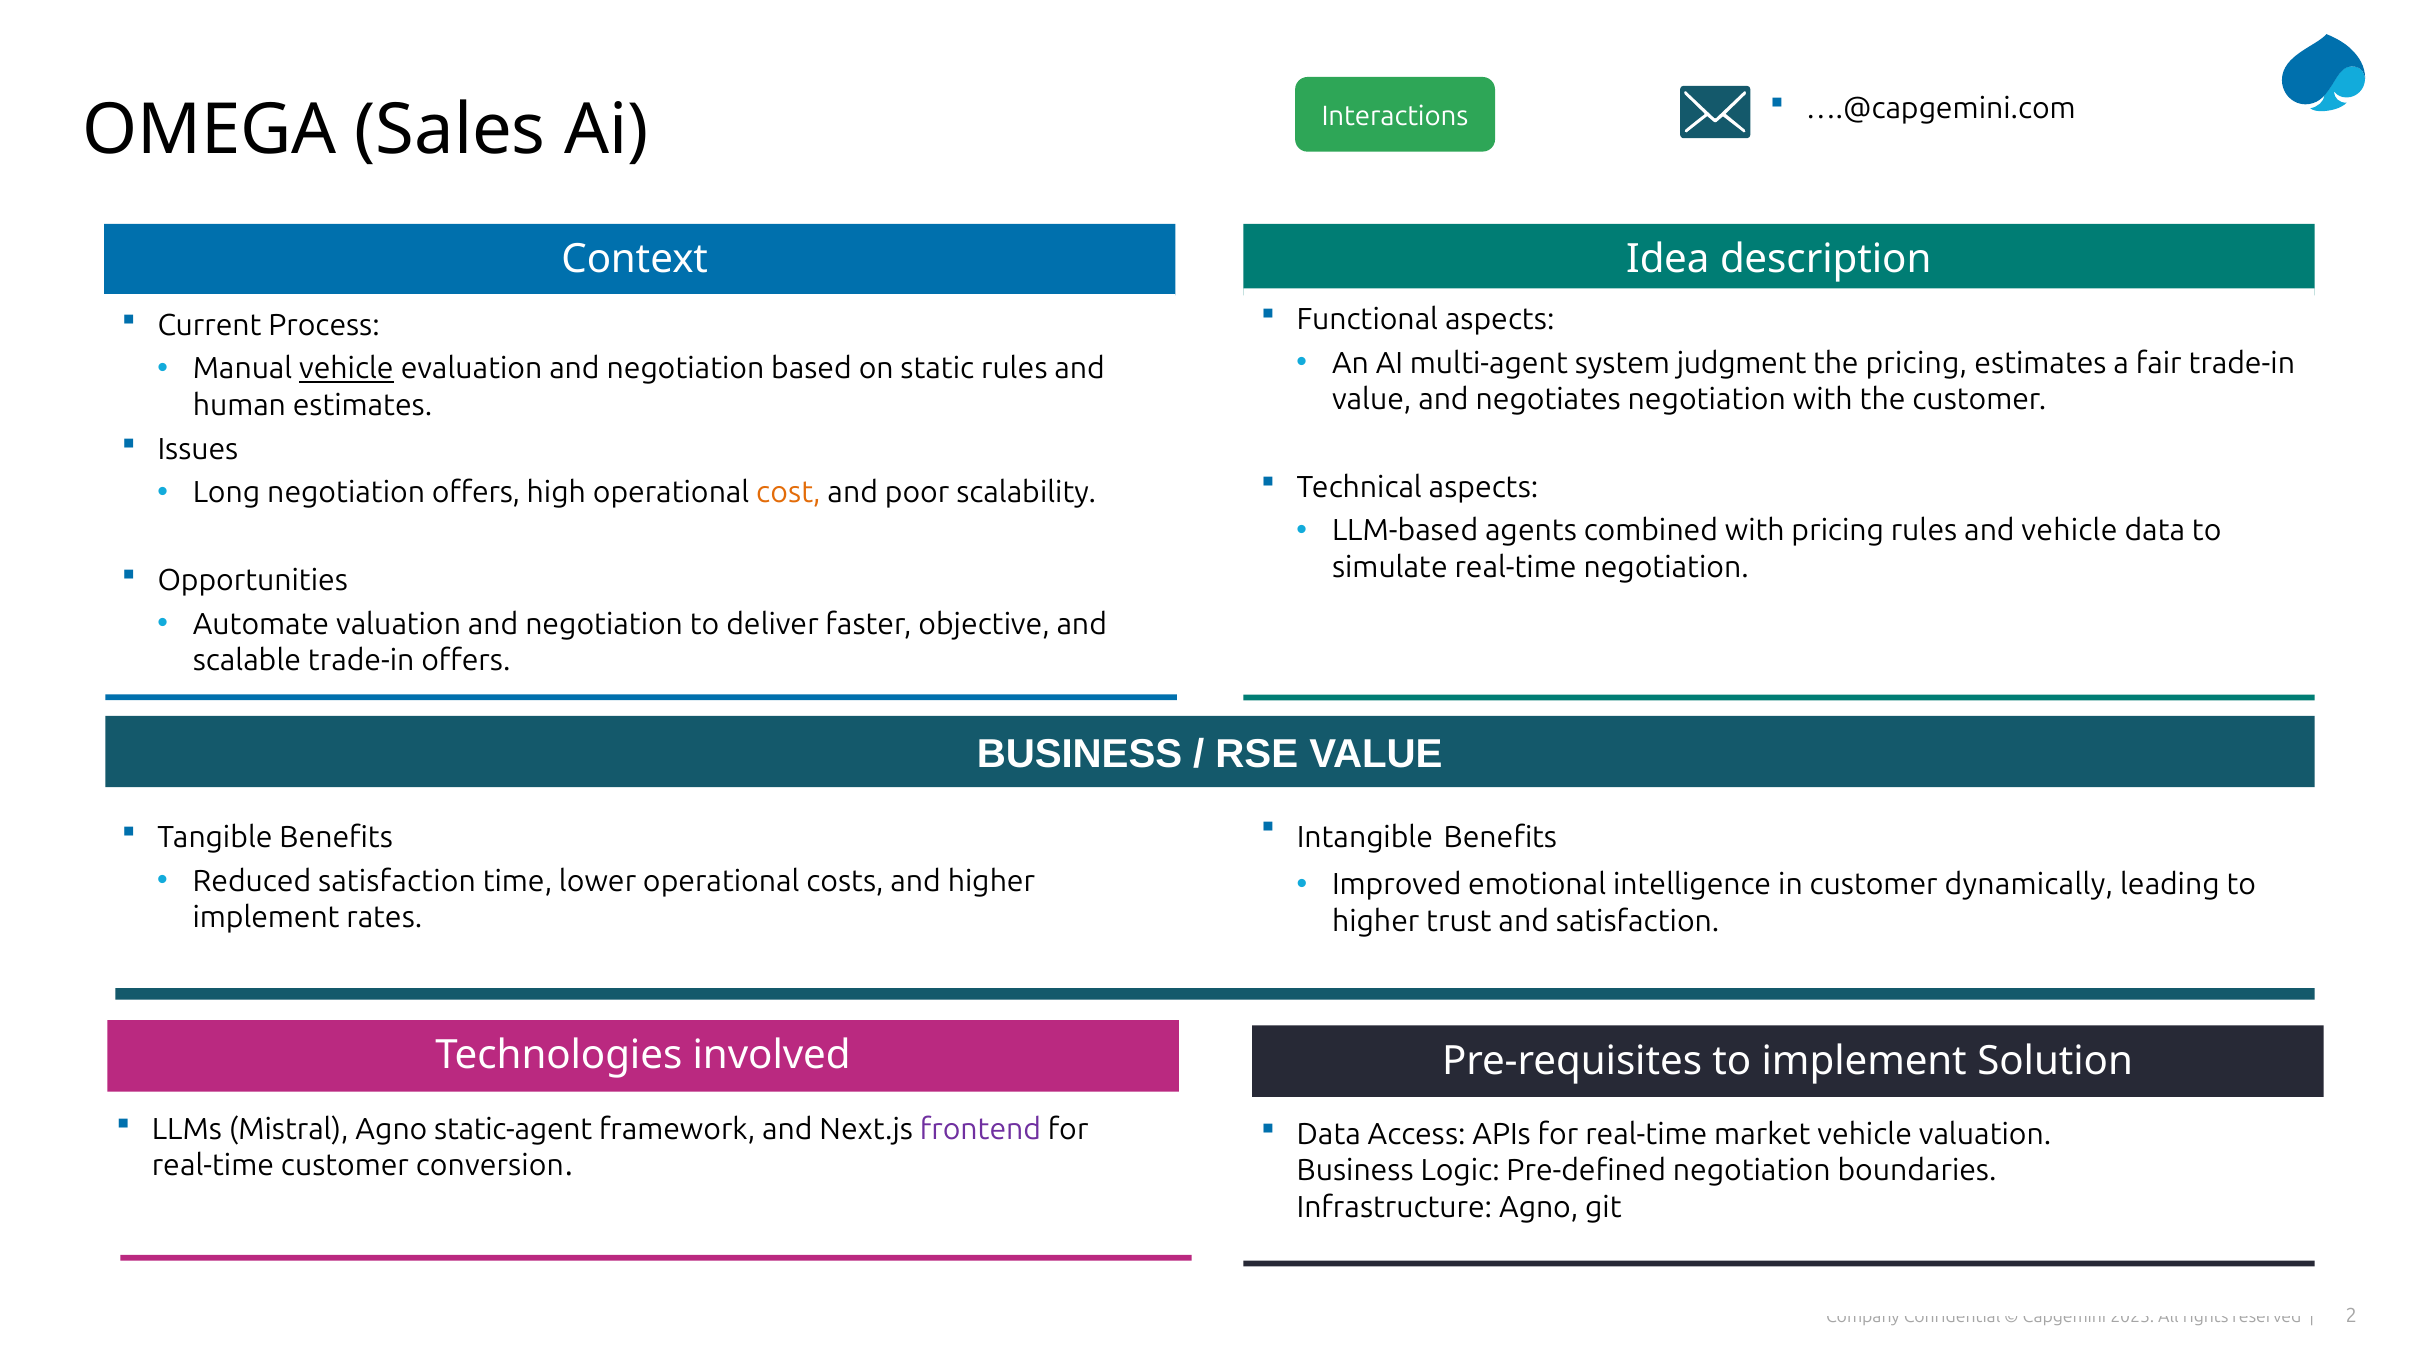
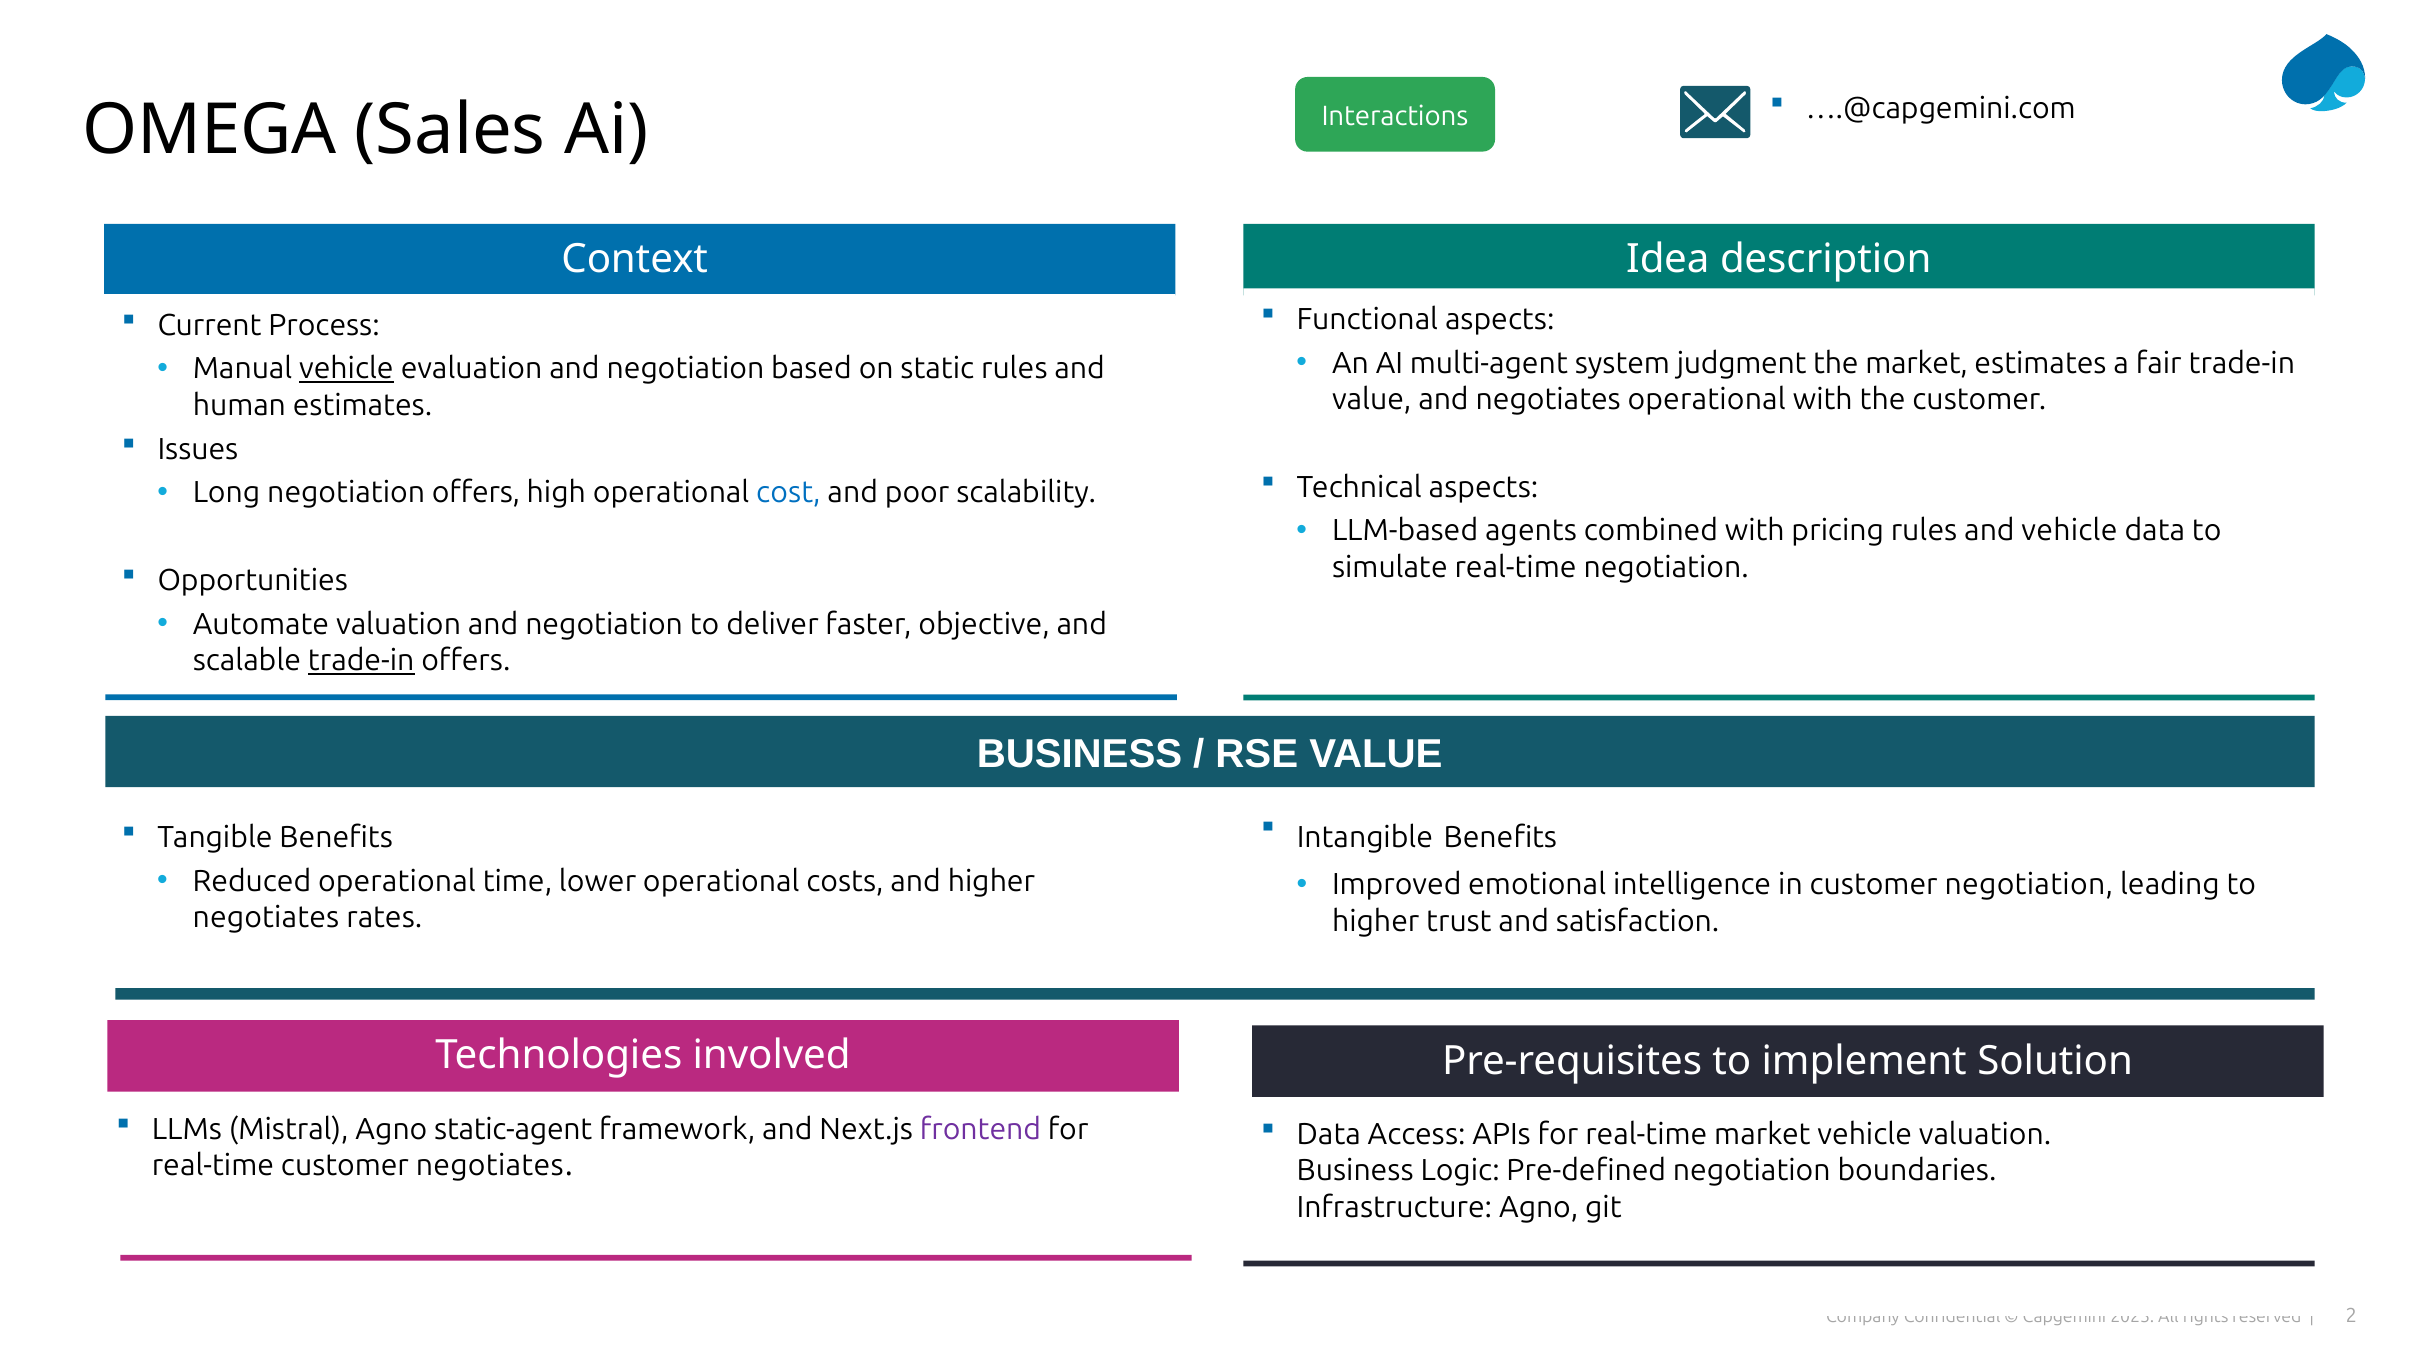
the pricing: pricing -> market
negotiates negotiation: negotiation -> operational
cost colour: orange -> blue
trade-in at (361, 661) underline: none -> present
Reduced satisfaction: satisfaction -> operational
customer dynamically: dynamically -> negotiation
implement at (266, 918): implement -> negotiates
customer conversion: conversion -> negotiates
